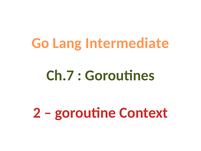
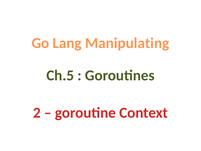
Intermediate: Intermediate -> Manipulating
Ch.7: Ch.7 -> Ch.5
